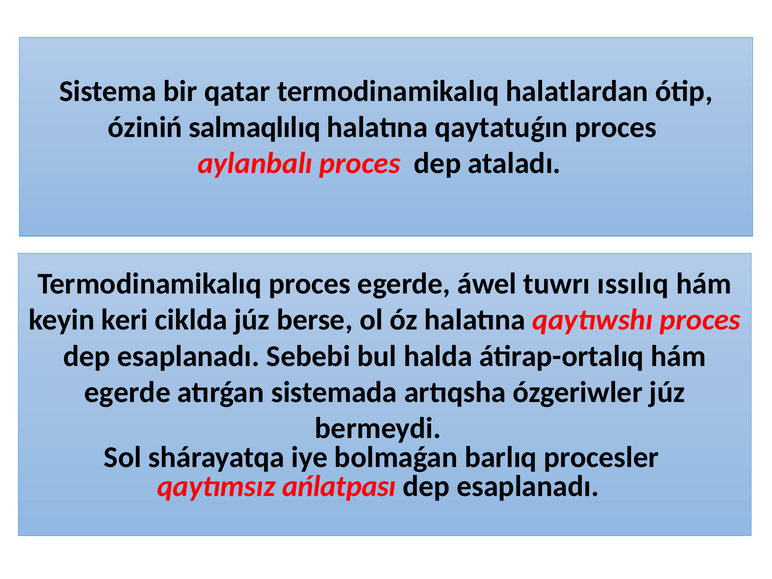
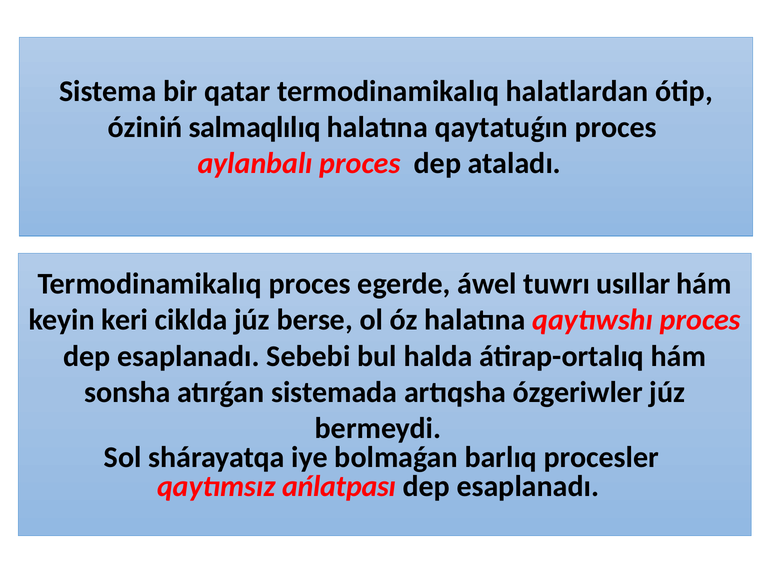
ıssılıq: ıssılıq -> usıllar
egerde at (127, 392): egerde -> sonsha
